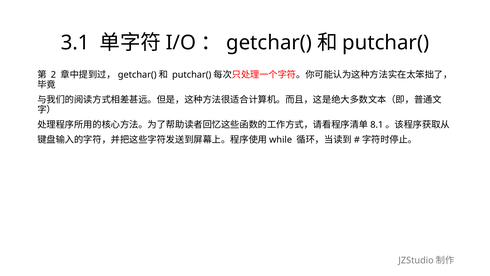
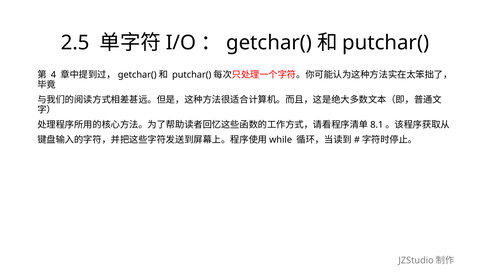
3.1: 3.1 -> 2.5
2: 2 -> 4
